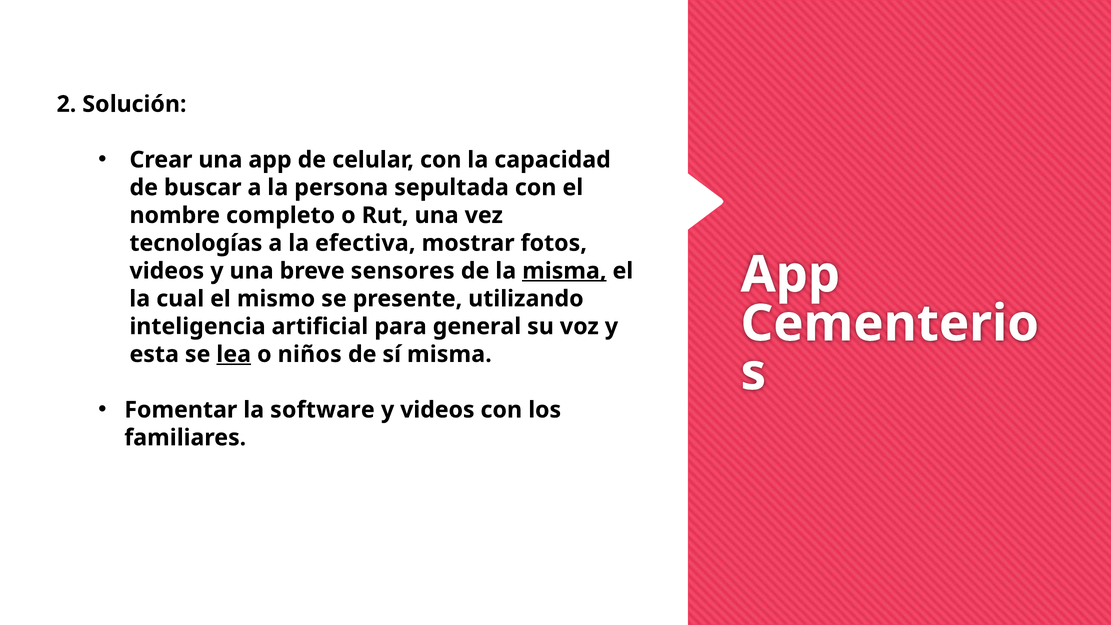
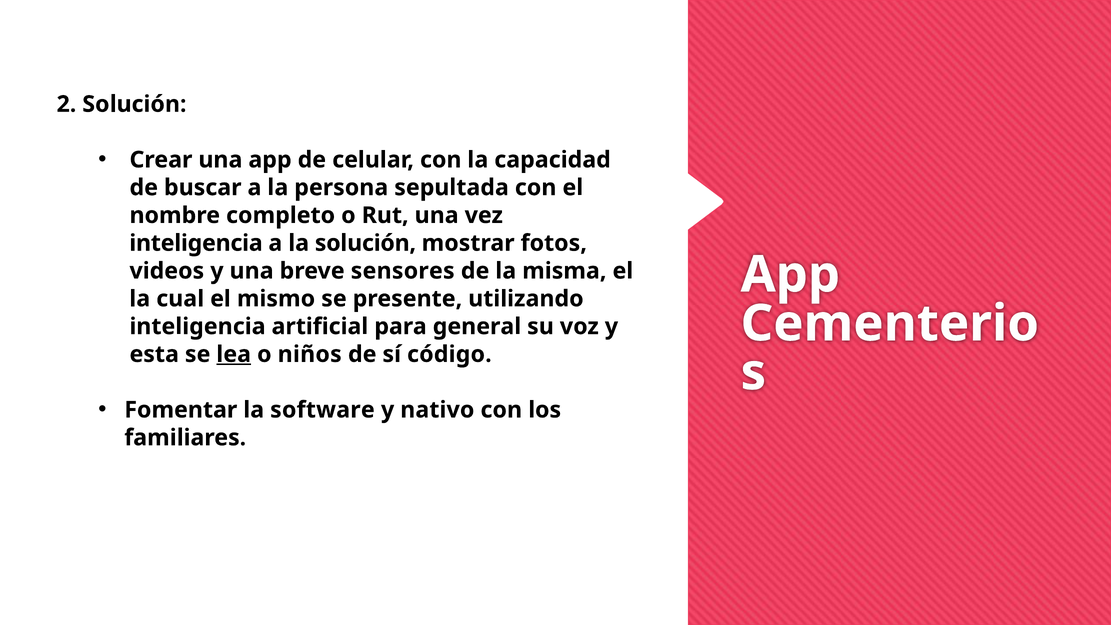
tecnologías at (196, 243): tecnologías -> inteligencia
la efectiva: efectiva -> solución
misma at (564, 271) underline: present -> none
sí misma: misma -> código
y videos: videos -> nativo
